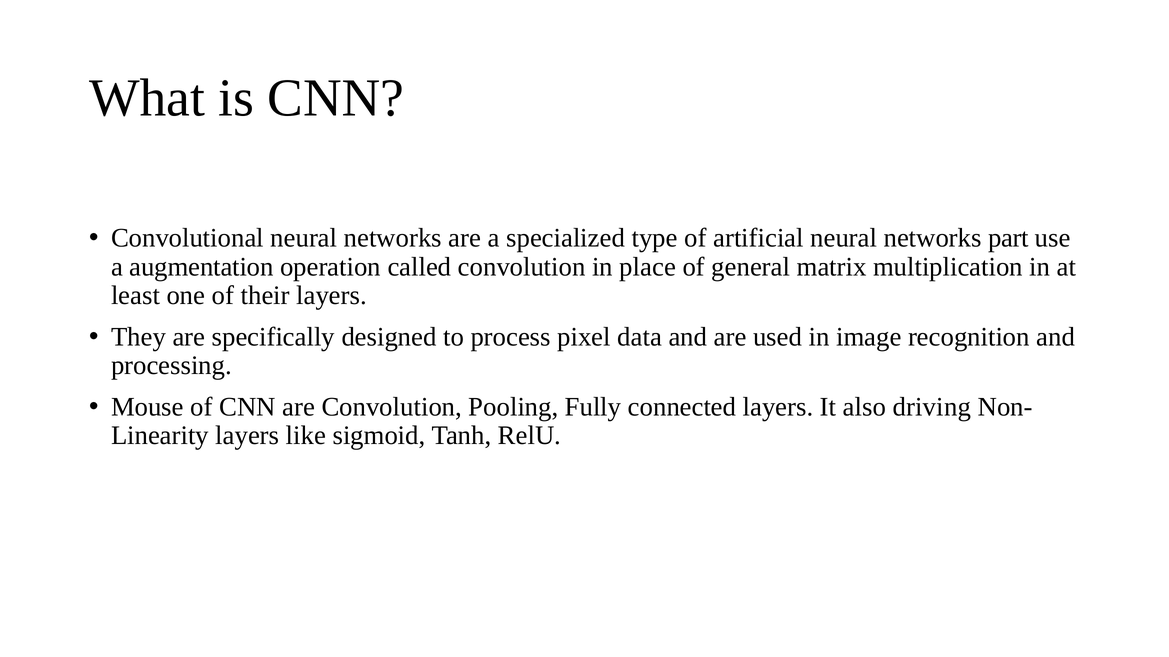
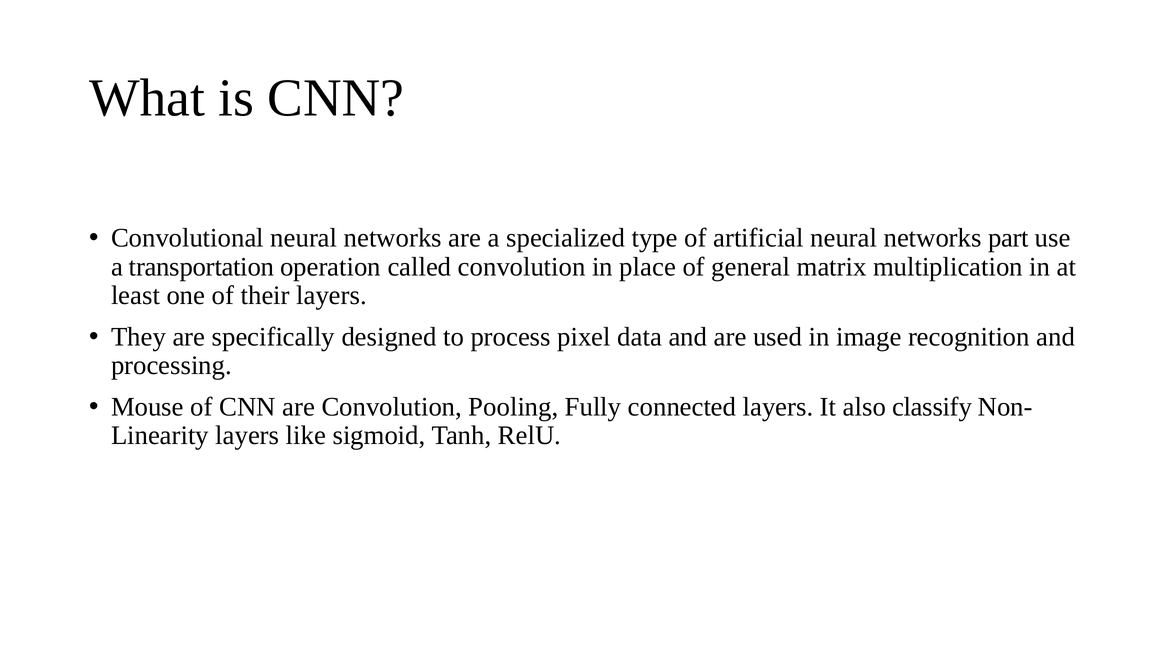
augmentation: augmentation -> transportation
driving: driving -> classify
